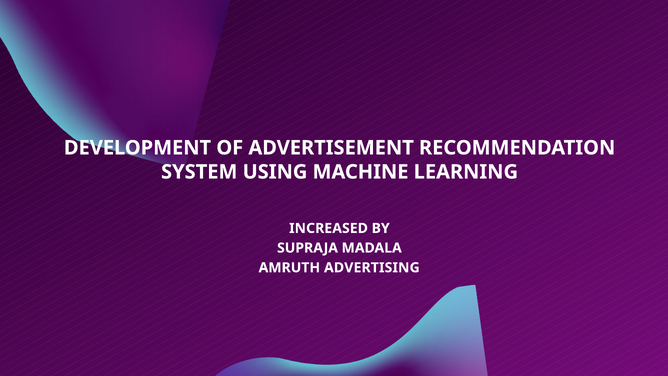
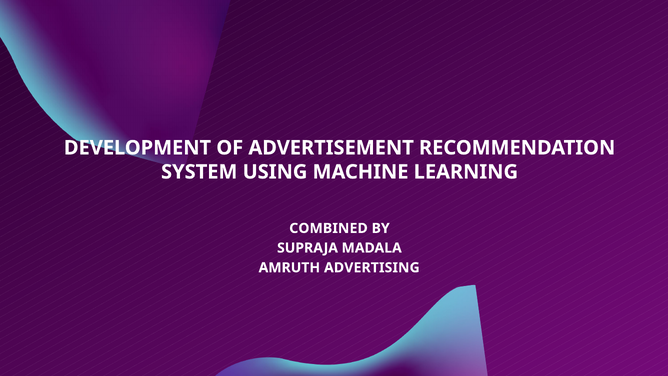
INCREASED: INCREASED -> COMBINED
